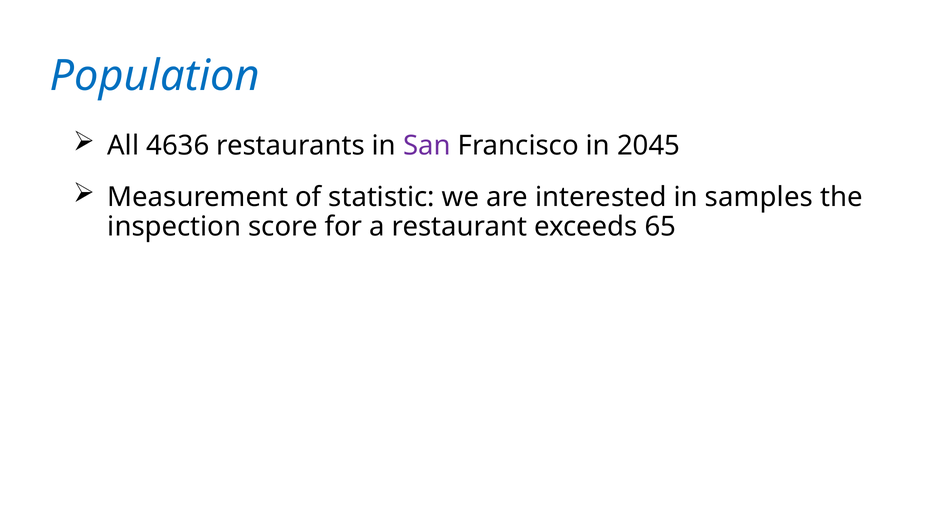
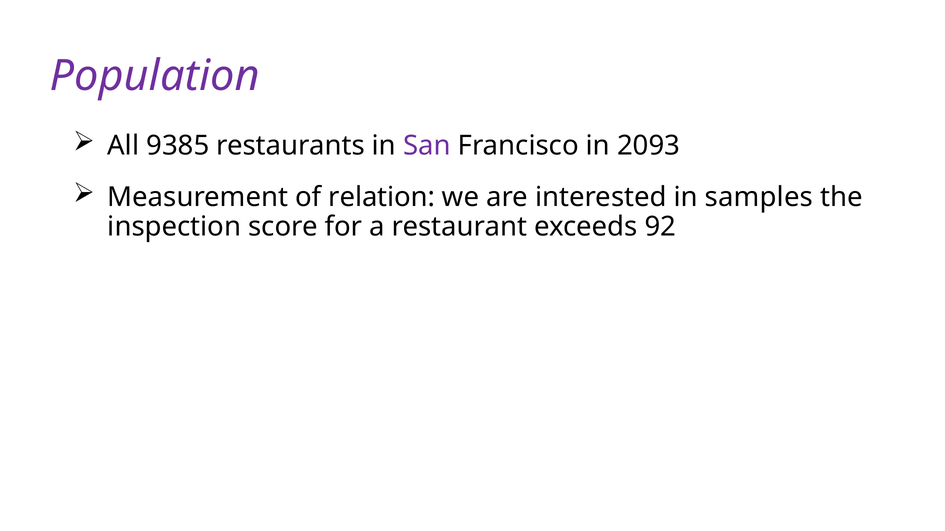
Population colour: blue -> purple
4636: 4636 -> 9385
2045: 2045 -> 2093
statistic: statistic -> relation
65: 65 -> 92
